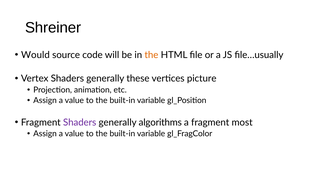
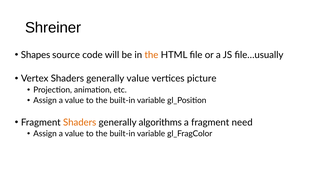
Would: Would -> Shapes
generally these: these -> value
Shaders at (80, 122) colour: purple -> orange
most: most -> need
